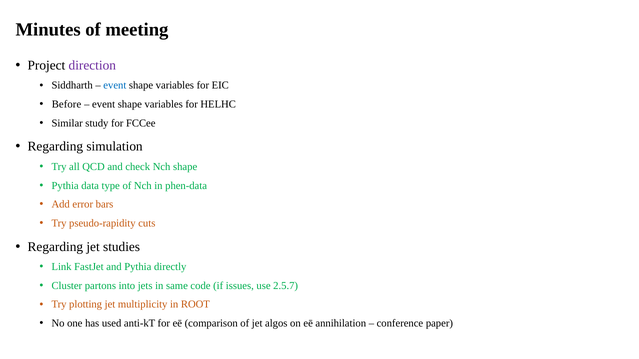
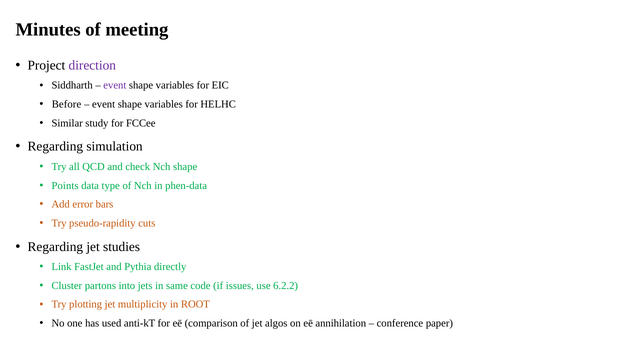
event at (115, 86) colour: blue -> purple
Pythia at (65, 186): Pythia -> Points
2.5.7: 2.5.7 -> 6.2.2
